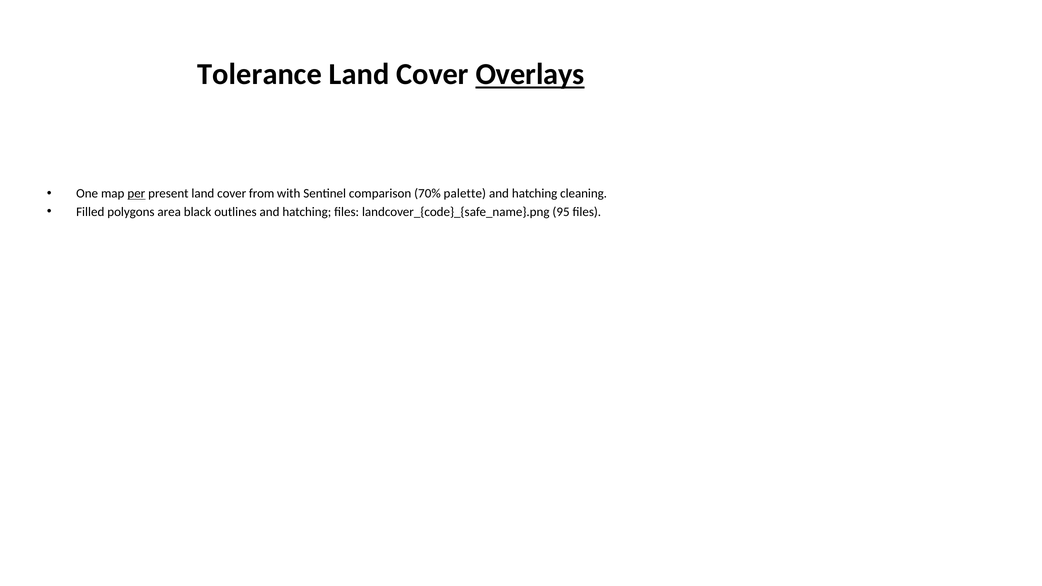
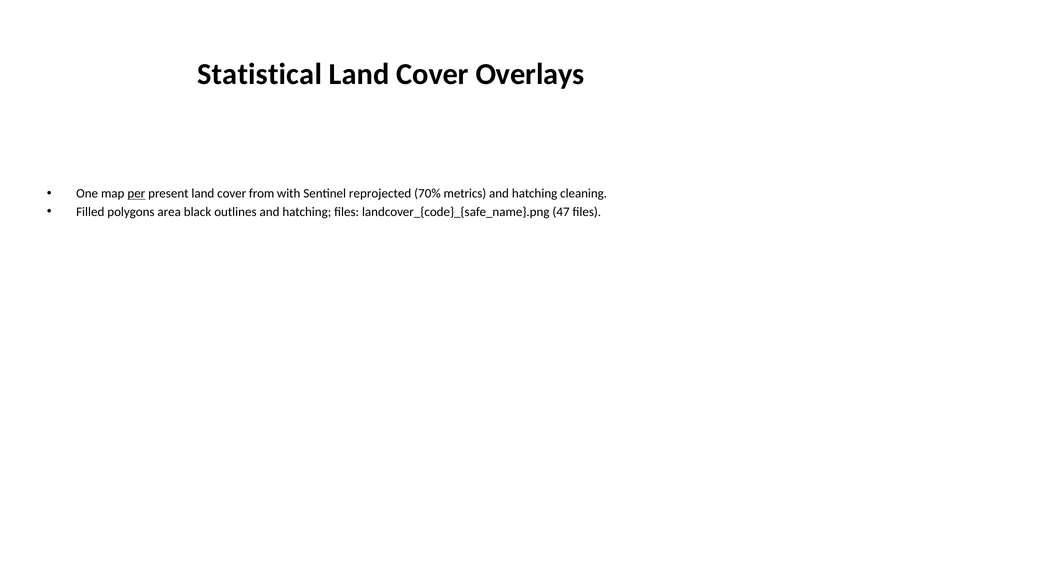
Tolerance: Tolerance -> Statistical
Overlays underline: present -> none
comparison: comparison -> reprojected
palette: palette -> metrics
95: 95 -> 47
